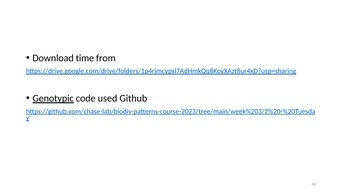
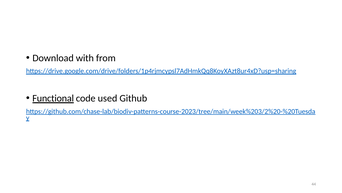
time: time -> with
Genotypic: Genotypic -> Functional
